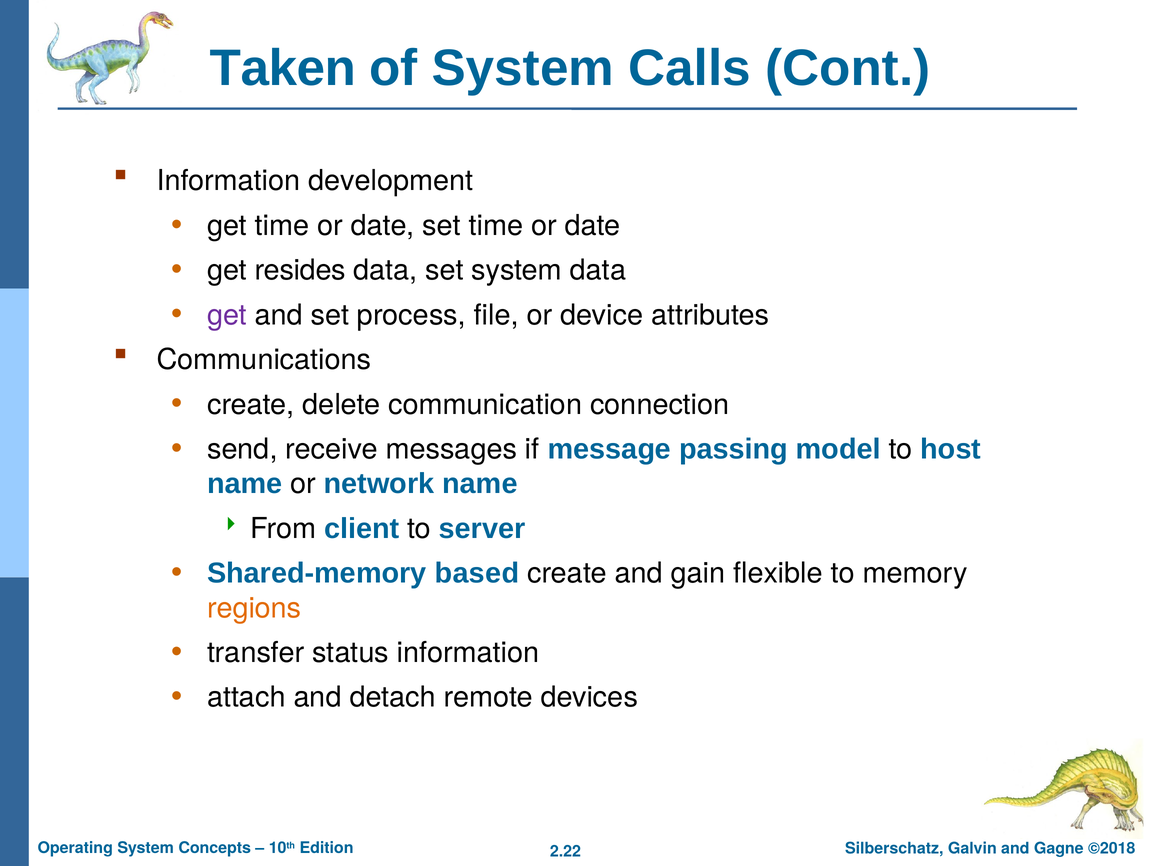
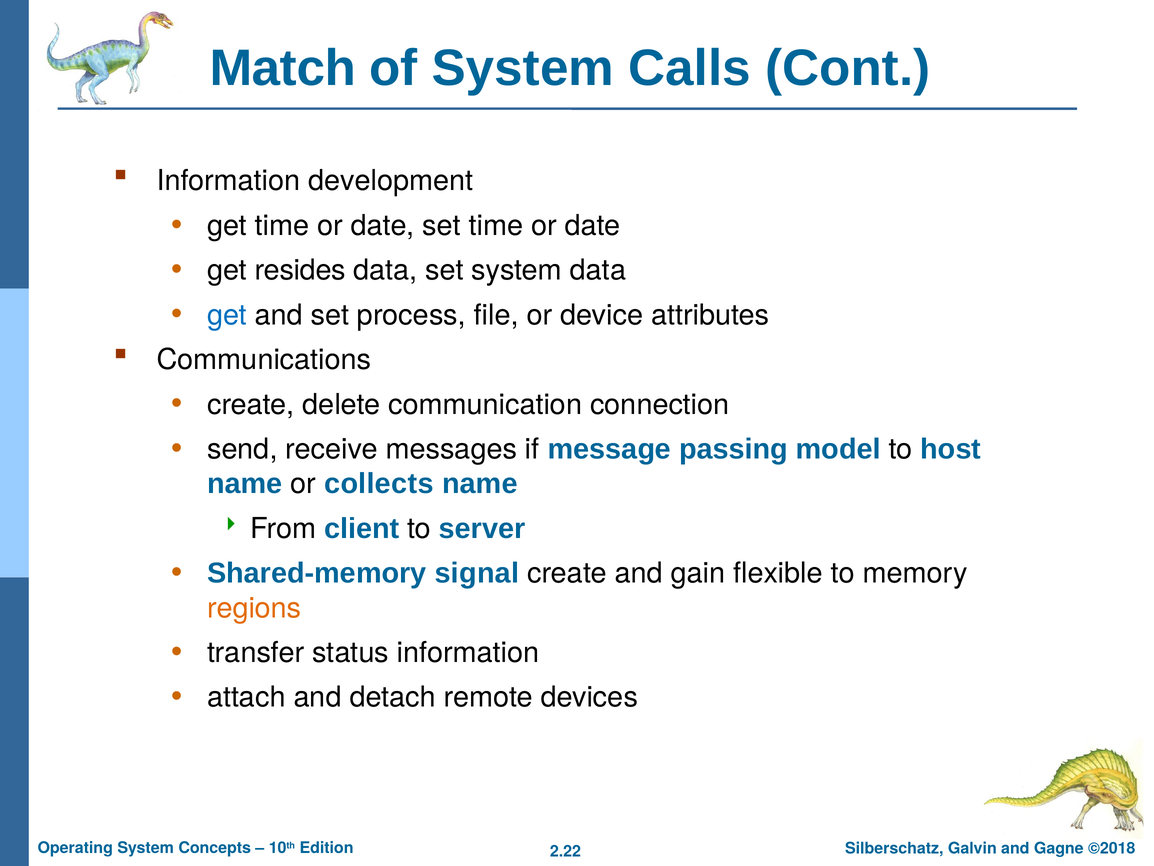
Taken: Taken -> Match
get at (227, 315) colour: purple -> blue
network: network -> collects
based: based -> signal
